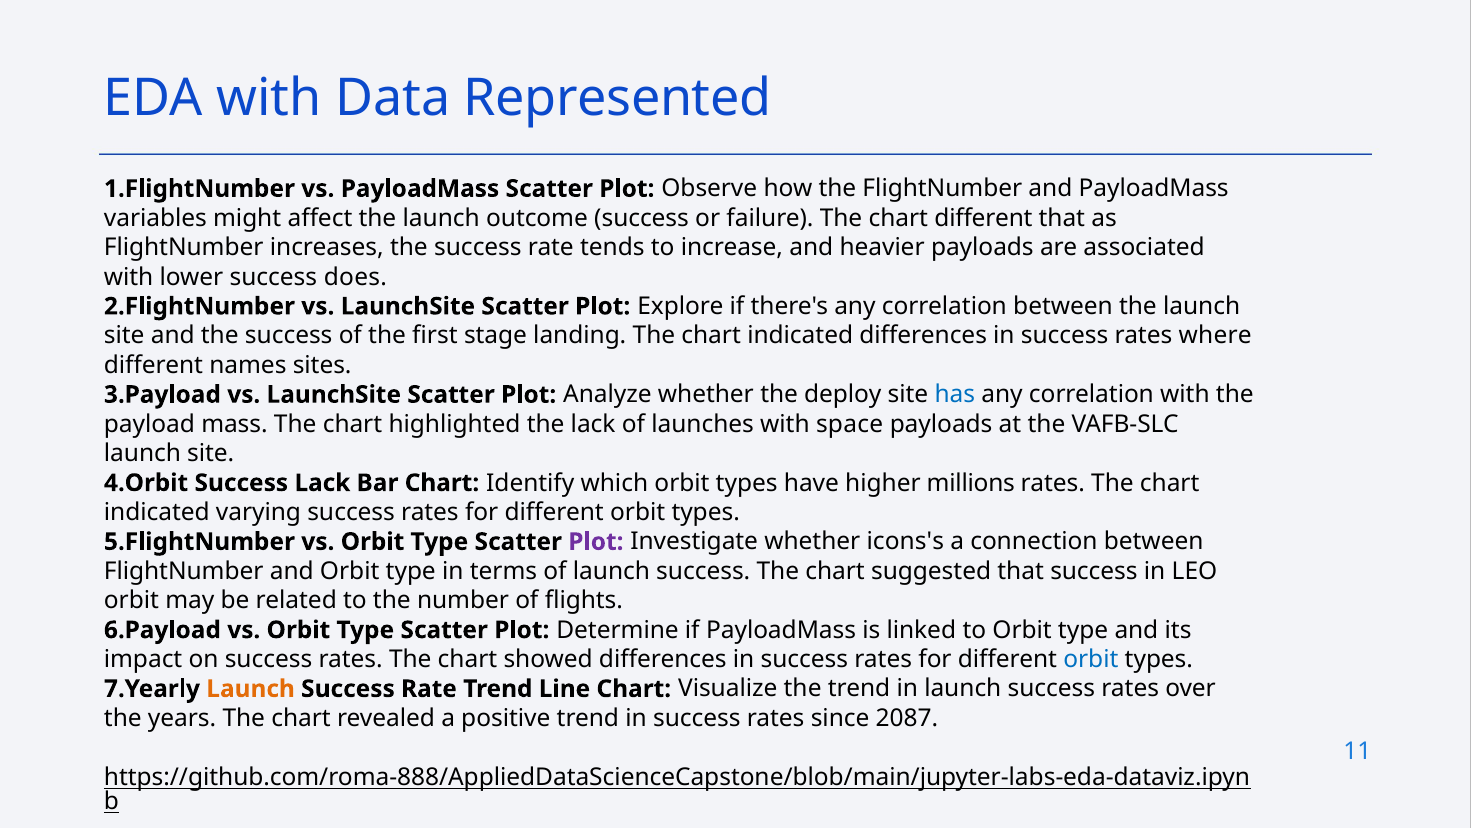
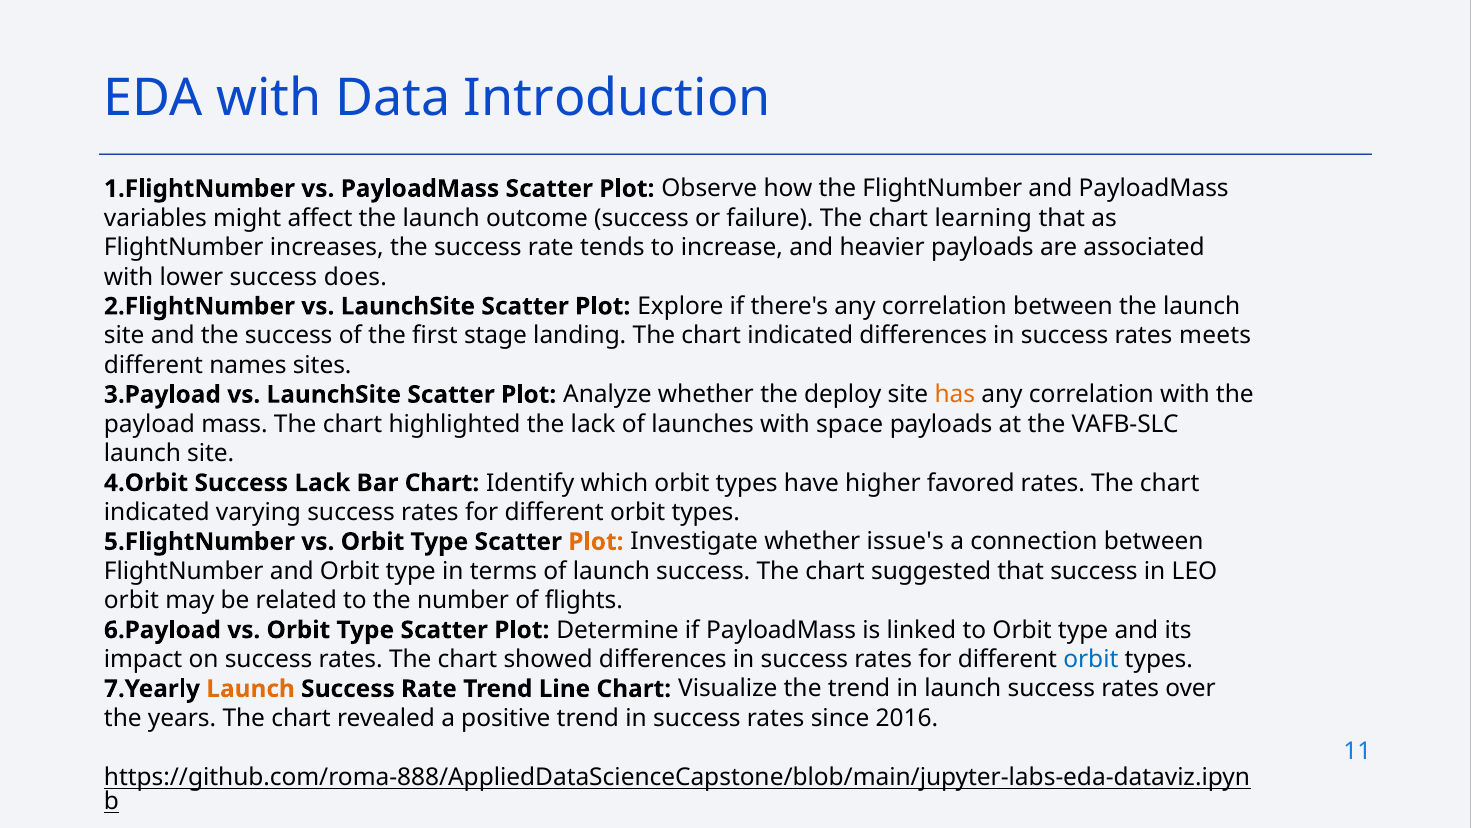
Represented: Represented -> Introduction
chart different: different -> learning
where: where -> meets
has colour: blue -> orange
millions: millions -> favored
Plot at (596, 541) colour: purple -> orange
icons's: icons's -> issue's
2087: 2087 -> 2016
